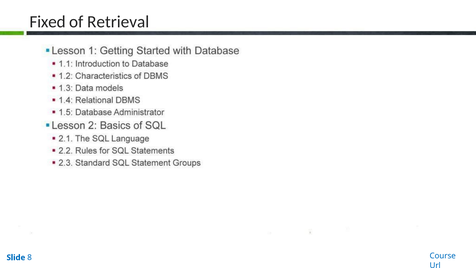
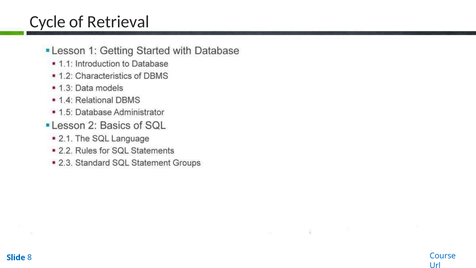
Fixed: Fixed -> Cycle
